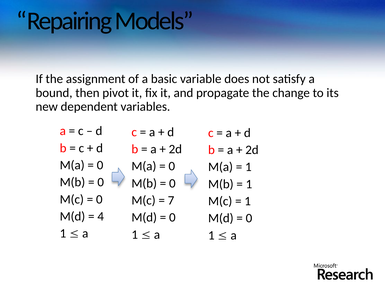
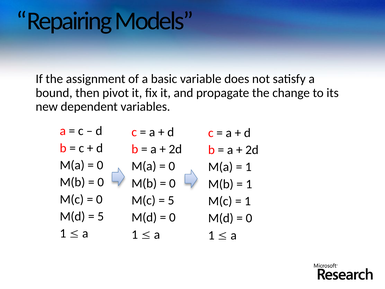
7 at (171, 200): 7 -> 5
4 at (101, 216): 4 -> 5
